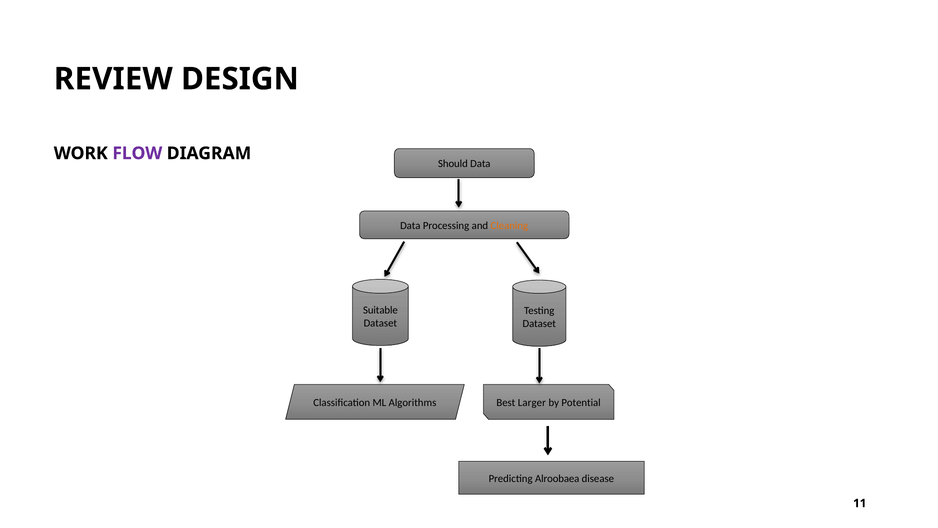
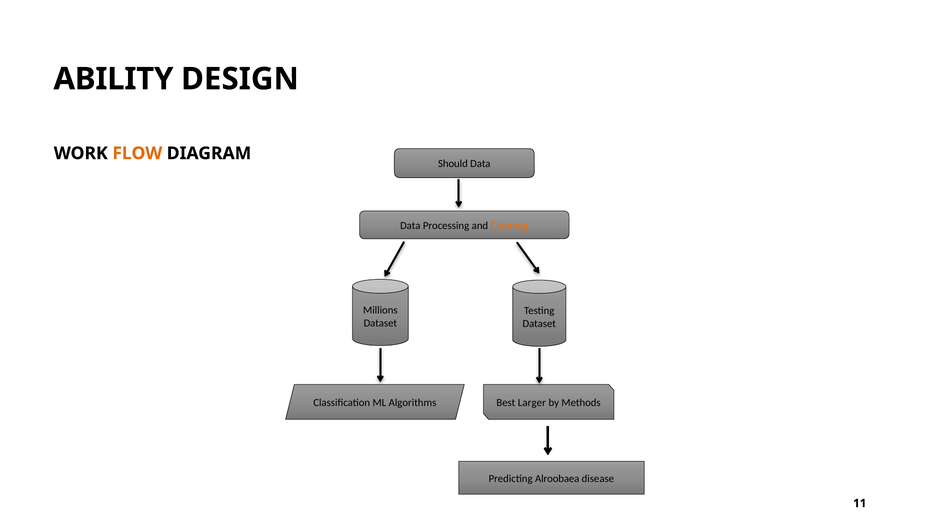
REVIEW: REVIEW -> ABILITY
FLOW colour: purple -> orange
Suitable: Suitable -> Millions
Potential: Potential -> Methods
